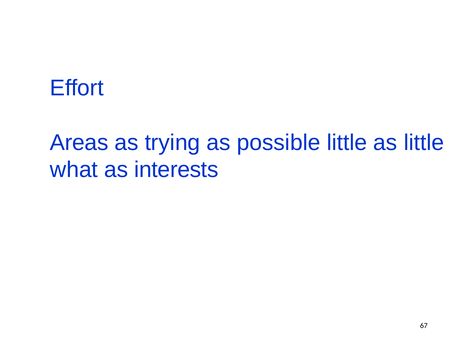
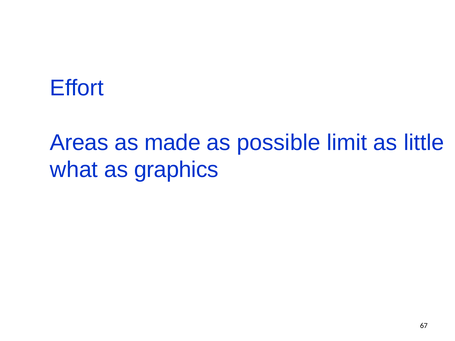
trying: trying -> made
possible little: little -> limit
interests: interests -> graphics
